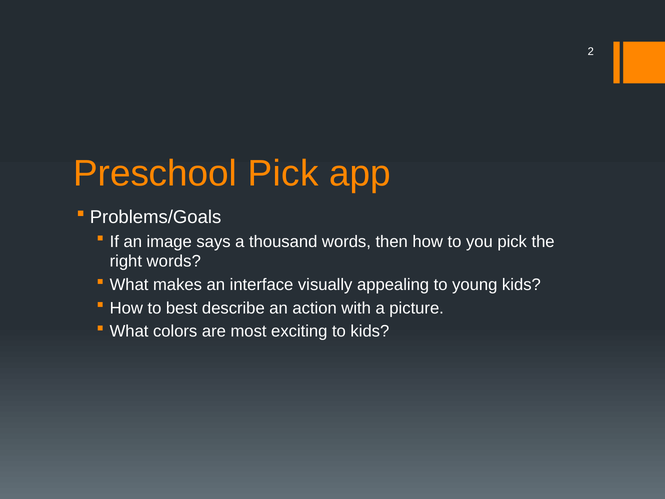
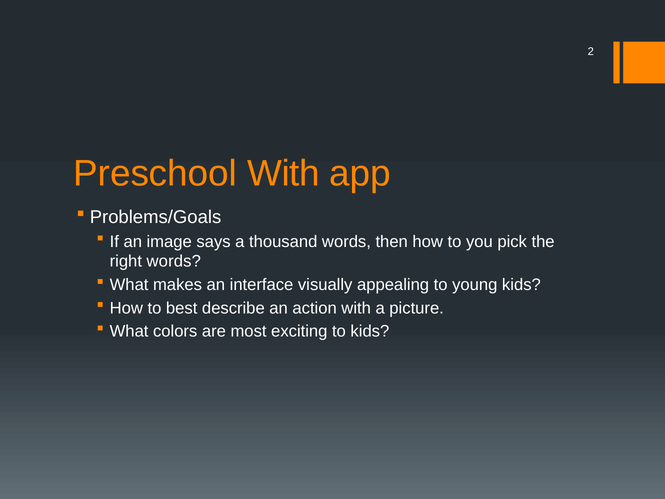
Preschool Pick: Pick -> With
